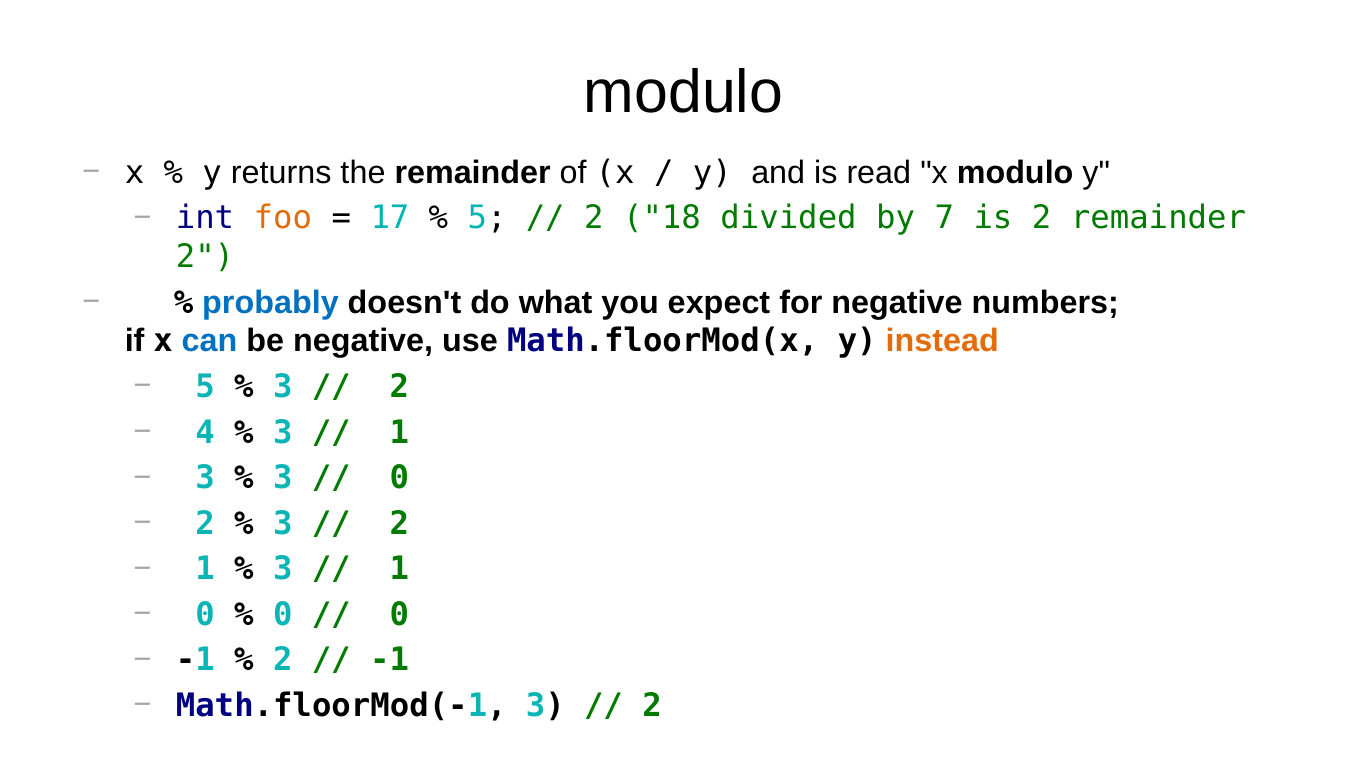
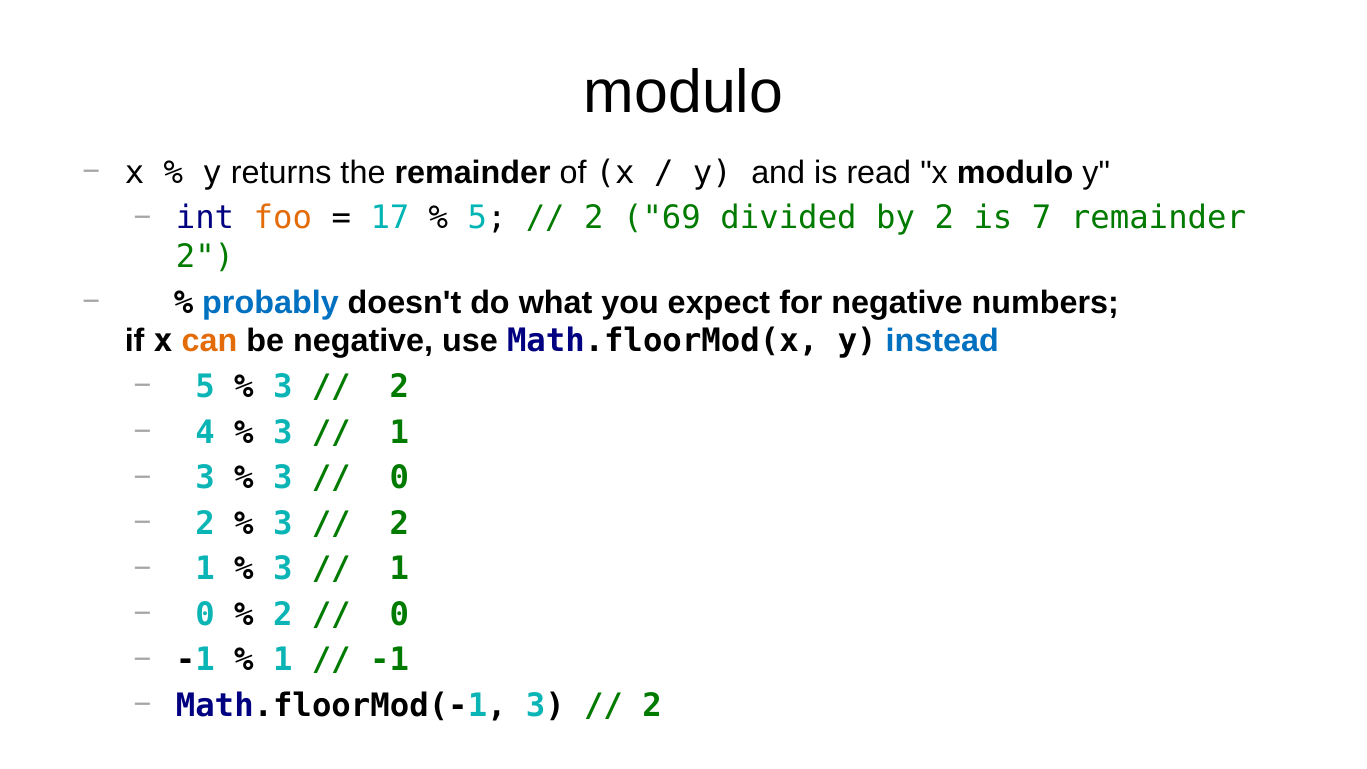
18: 18 -> 69
by 7: 7 -> 2
is 2: 2 -> 7
can colour: blue -> orange
instead colour: orange -> blue
0 at (283, 615): 0 -> 2
2 at (283, 660): 2 -> 1
